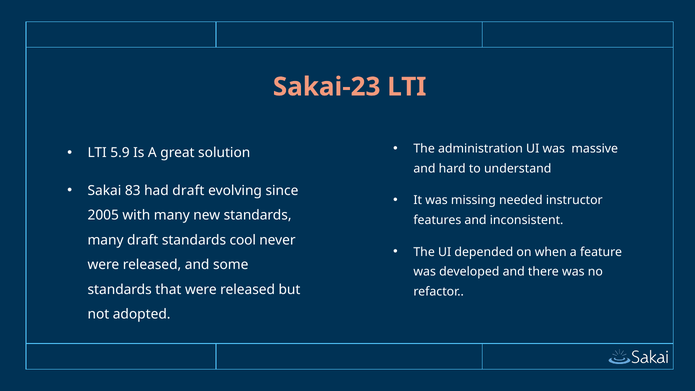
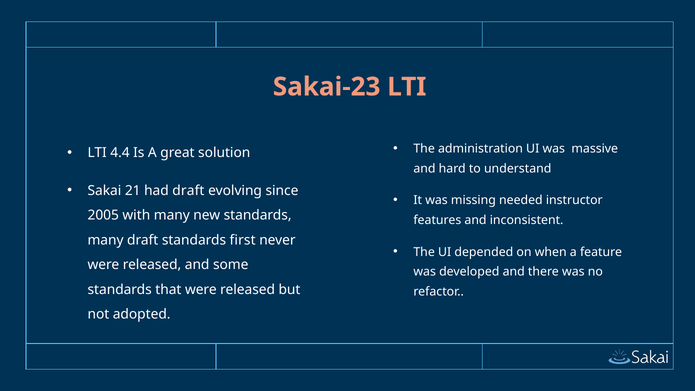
5.9: 5.9 -> 4.4
83: 83 -> 21
cool: cool -> first
